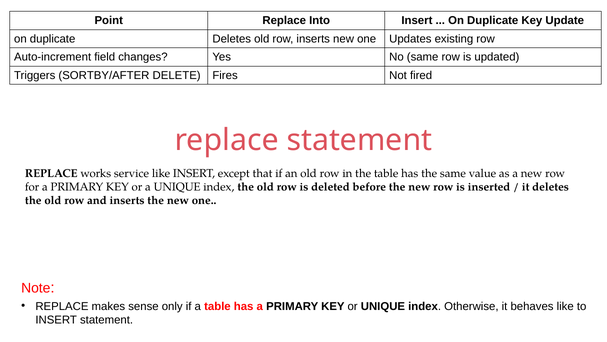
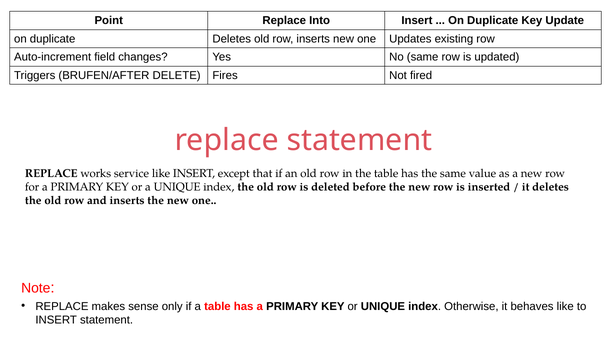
SORTBY/AFTER: SORTBY/AFTER -> BRUFEN/AFTER
